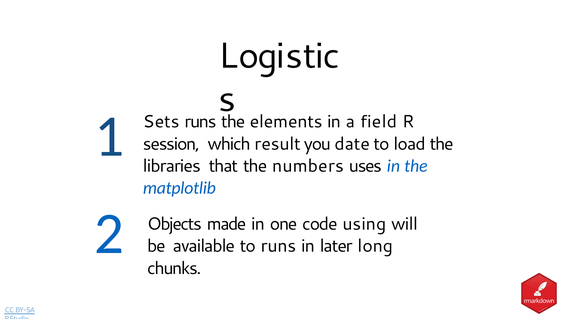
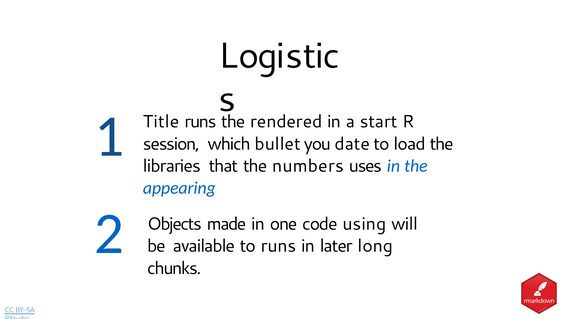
Sets: Sets -> Title
elements: elements -> rendered
field: field -> start
result: result -> bullet
matplotlib: matplotlib -> appearing
